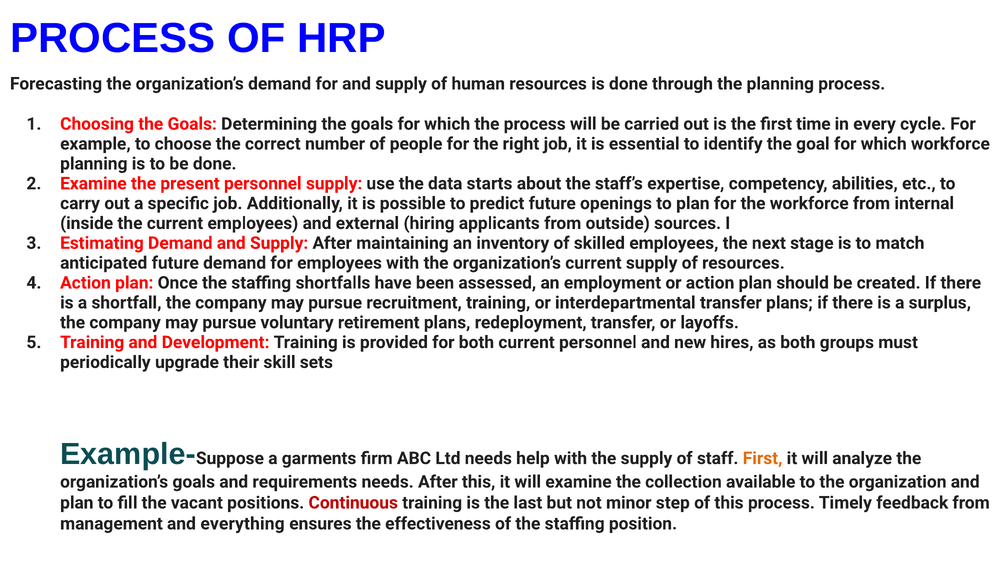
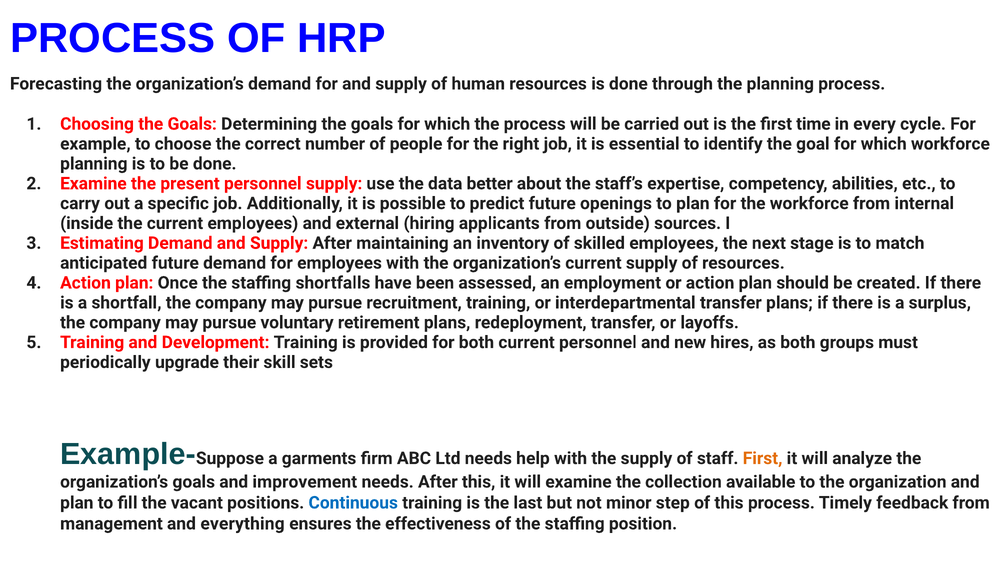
starts: starts -> better
requirements: requirements -> improvement
Continuous colour: red -> blue
